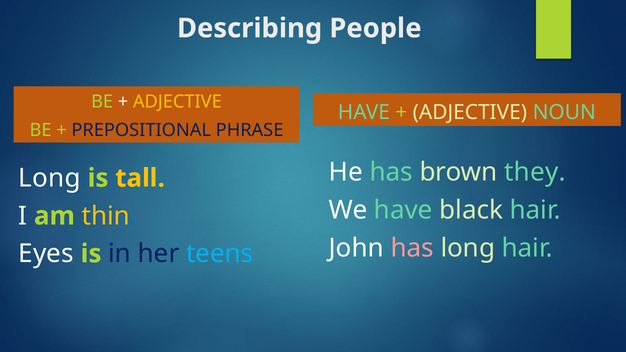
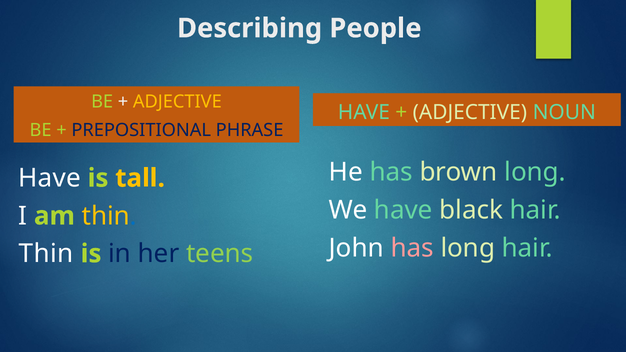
brown they: they -> long
Long at (50, 178): Long -> Have
Eyes at (46, 254): Eyes -> Thin
teens colour: light blue -> light green
